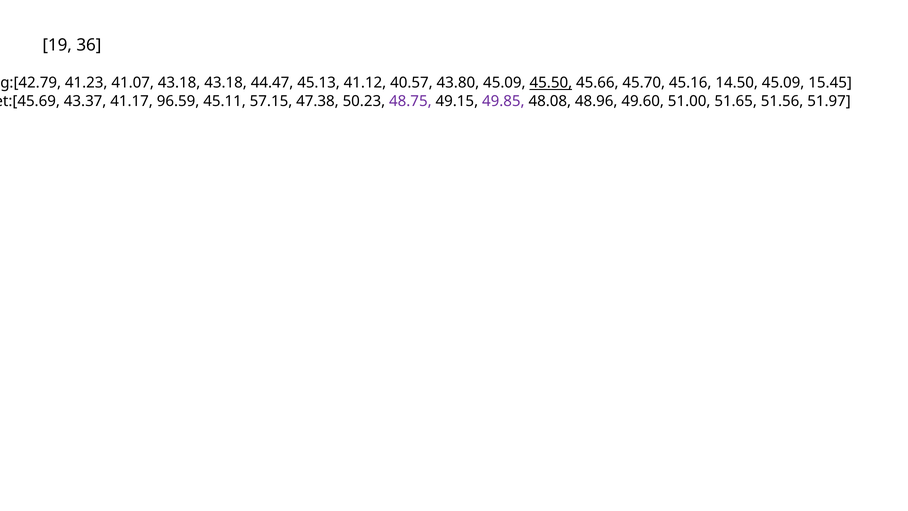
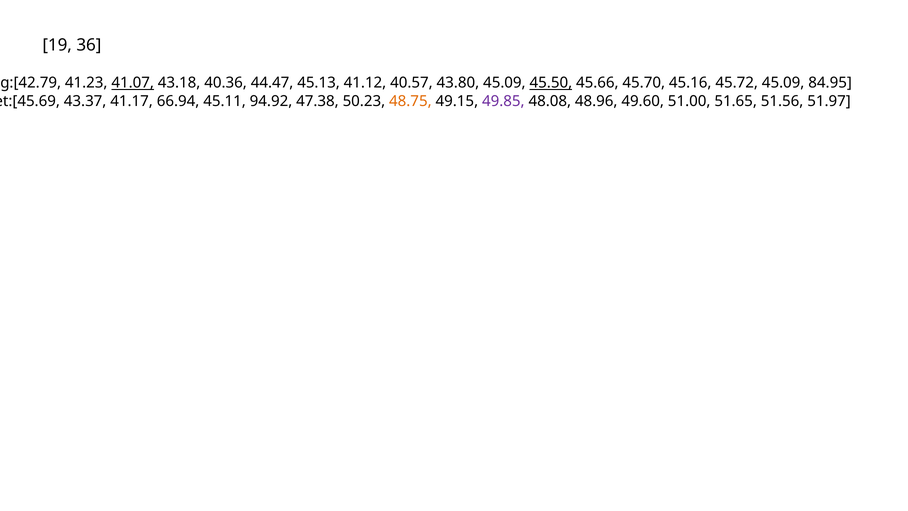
41.07 underline: none -> present
43.18 43.18: 43.18 -> 40.36
14.50: 14.50 -> 45.72
15.45: 15.45 -> 84.95
96.59: 96.59 -> 66.94
57.15: 57.15 -> 94.92
48.75 colour: purple -> orange
